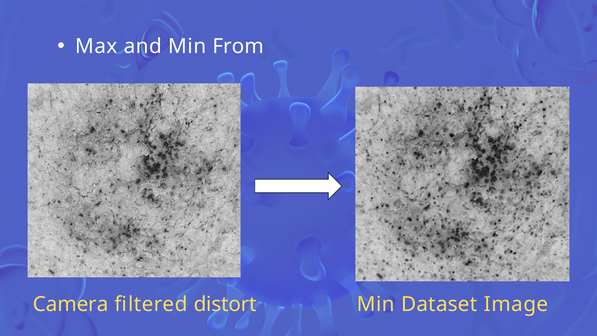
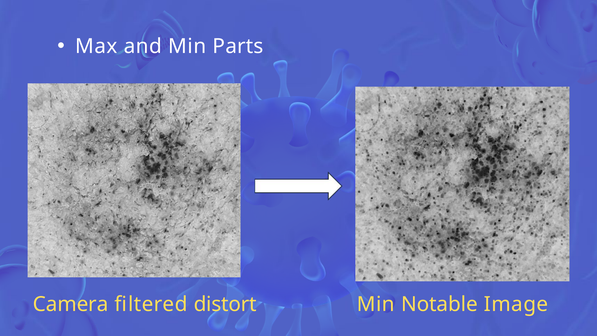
From: From -> Parts
Dataset: Dataset -> Notable
